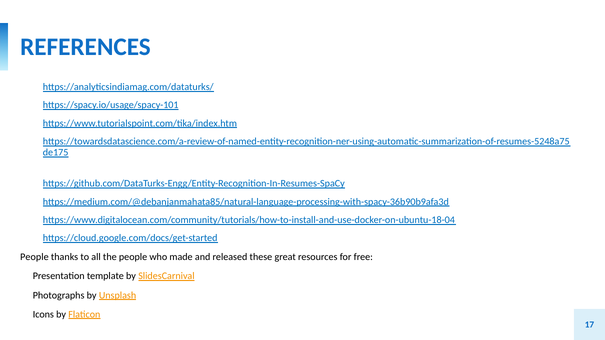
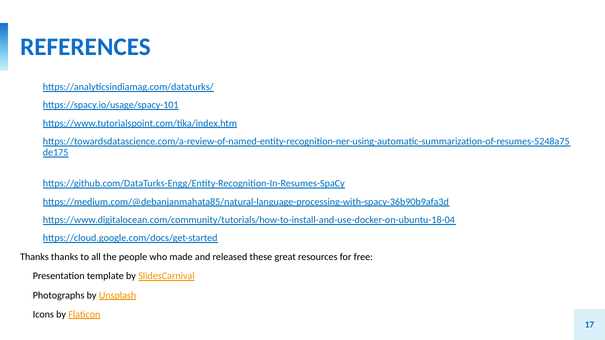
People at (34, 257): People -> Thanks
